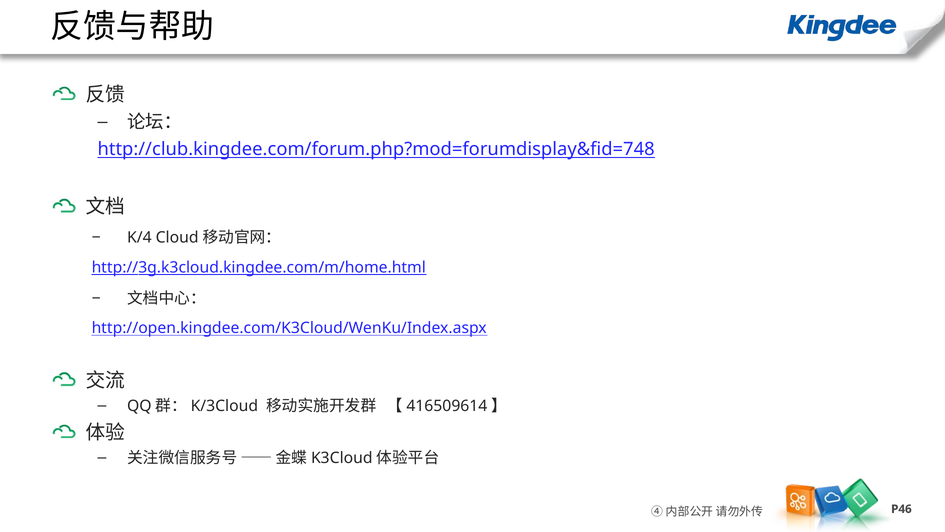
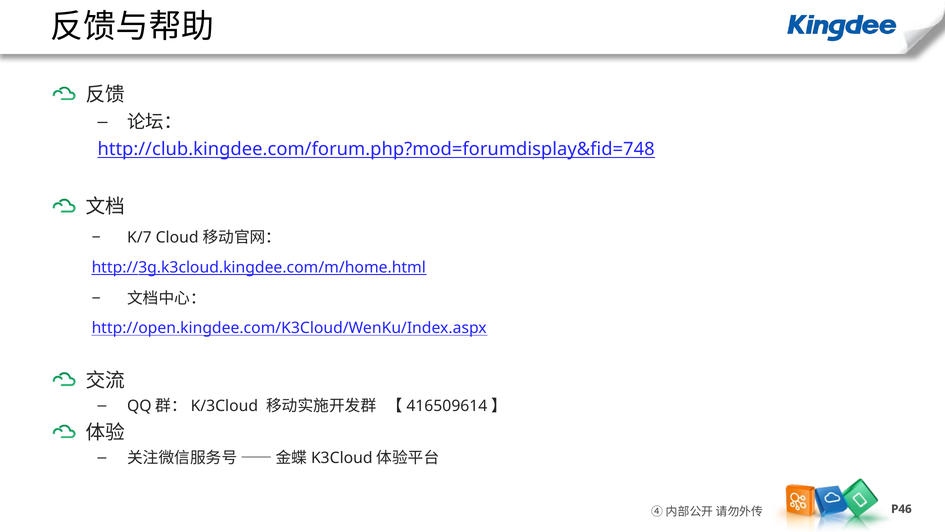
K/4: K/4 -> K/7
